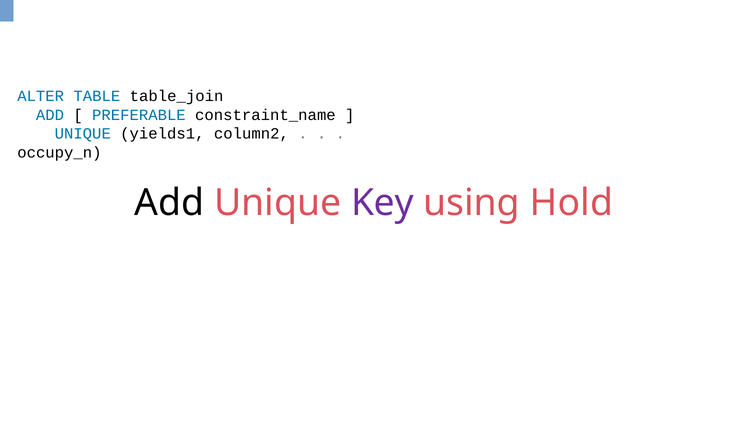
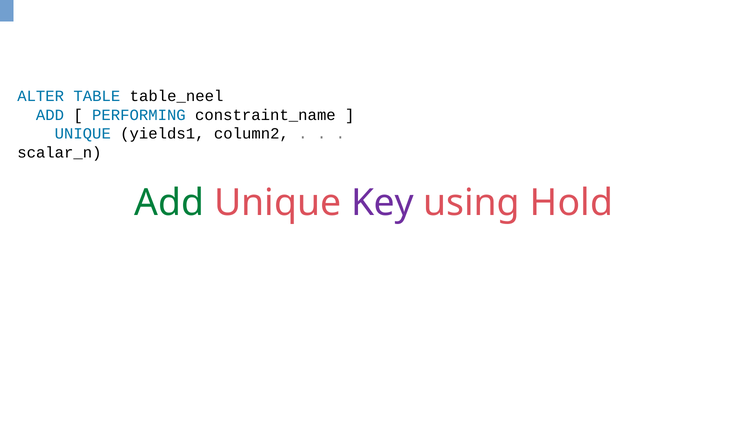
table_join: table_join -> table_neel
PREFERABLE: PREFERABLE -> PERFORMING
occupy_n: occupy_n -> scalar_n
Add at (169, 203) colour: black -> green
